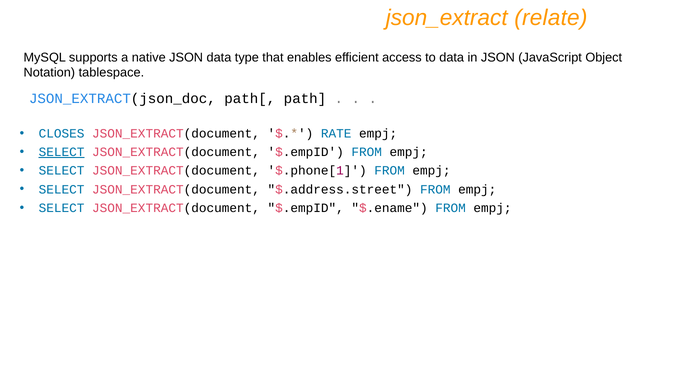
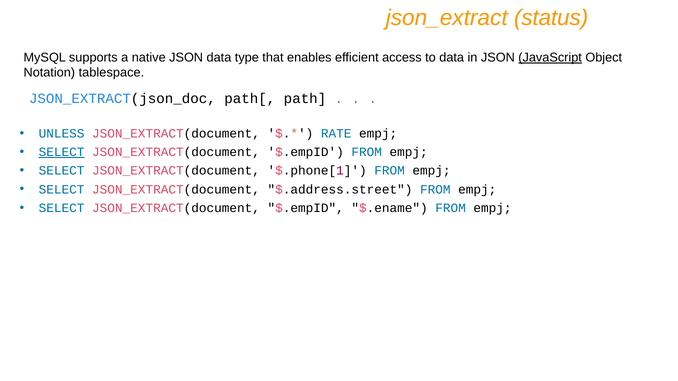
relate: relate -> status
JavaScript underline: none -> present
CLOSES: CLOSES -> UNLESS
